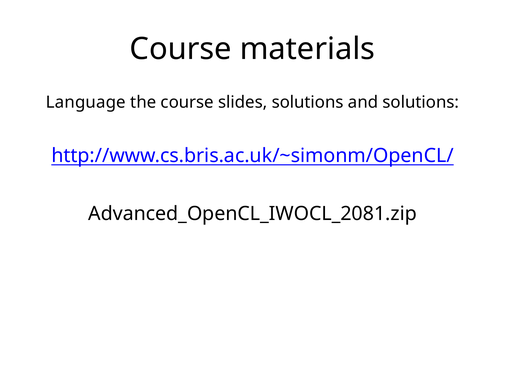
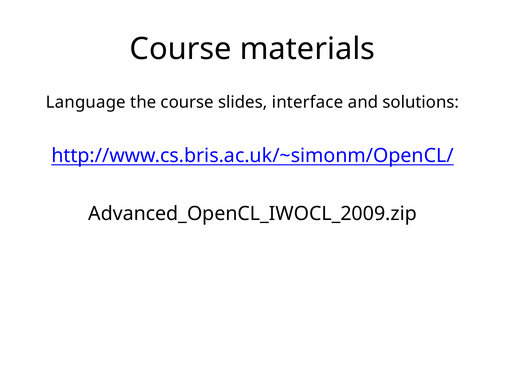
slides solutions: solutions -> interface
Advanced_OpenCL_IWOCL_2081.zip: Advanced_OpenCL_IWOCL_2081.zip -> Advanced_OpenCL_IWOCL_2009.zip
